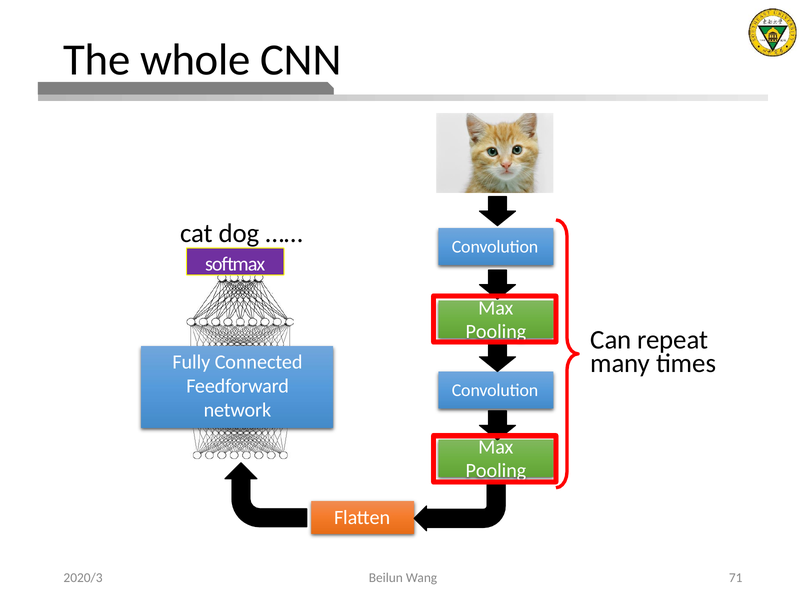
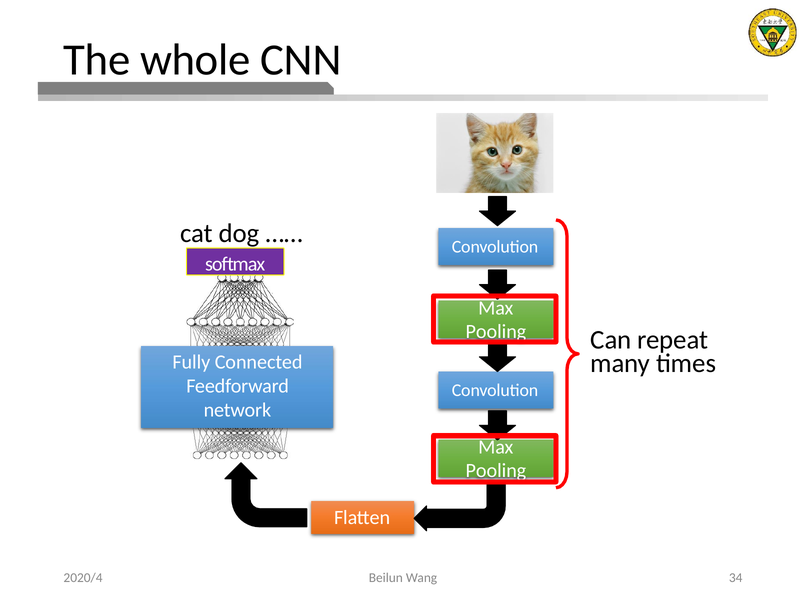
2020/3: 2020/3 -> 2020/4
71: 71 -> 34
